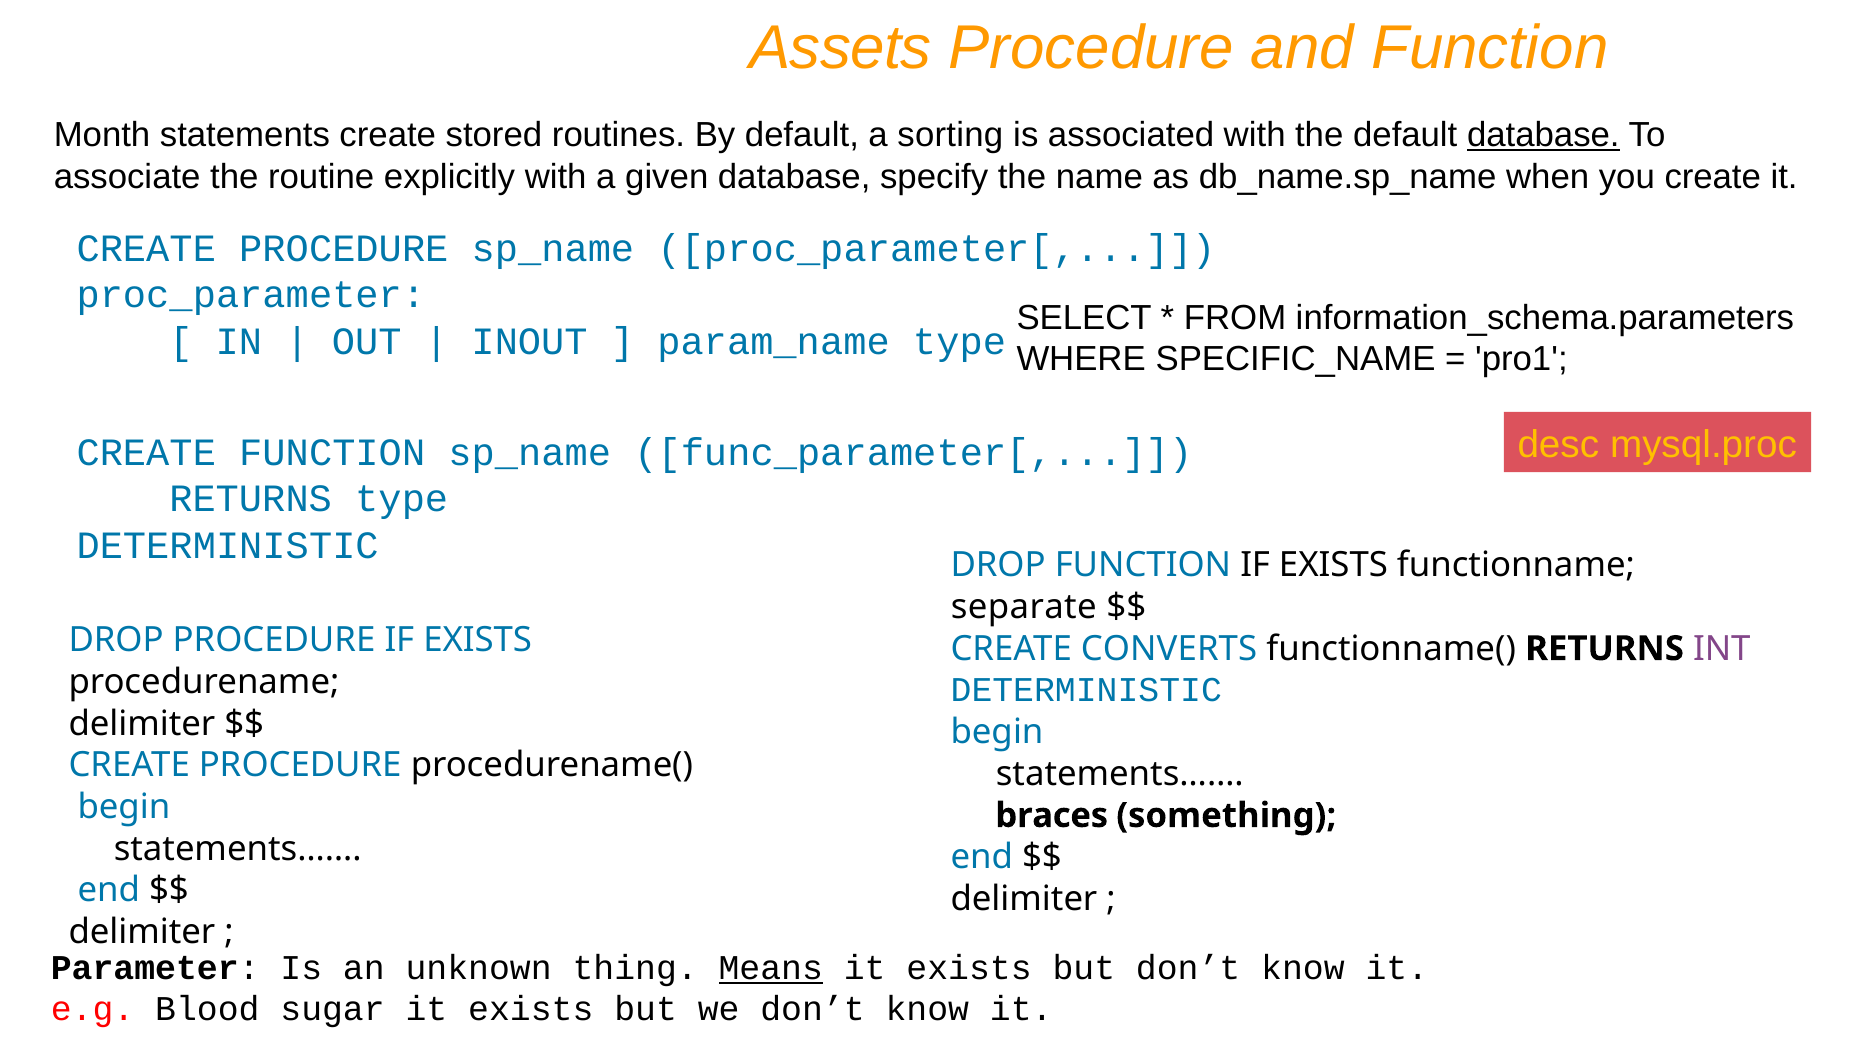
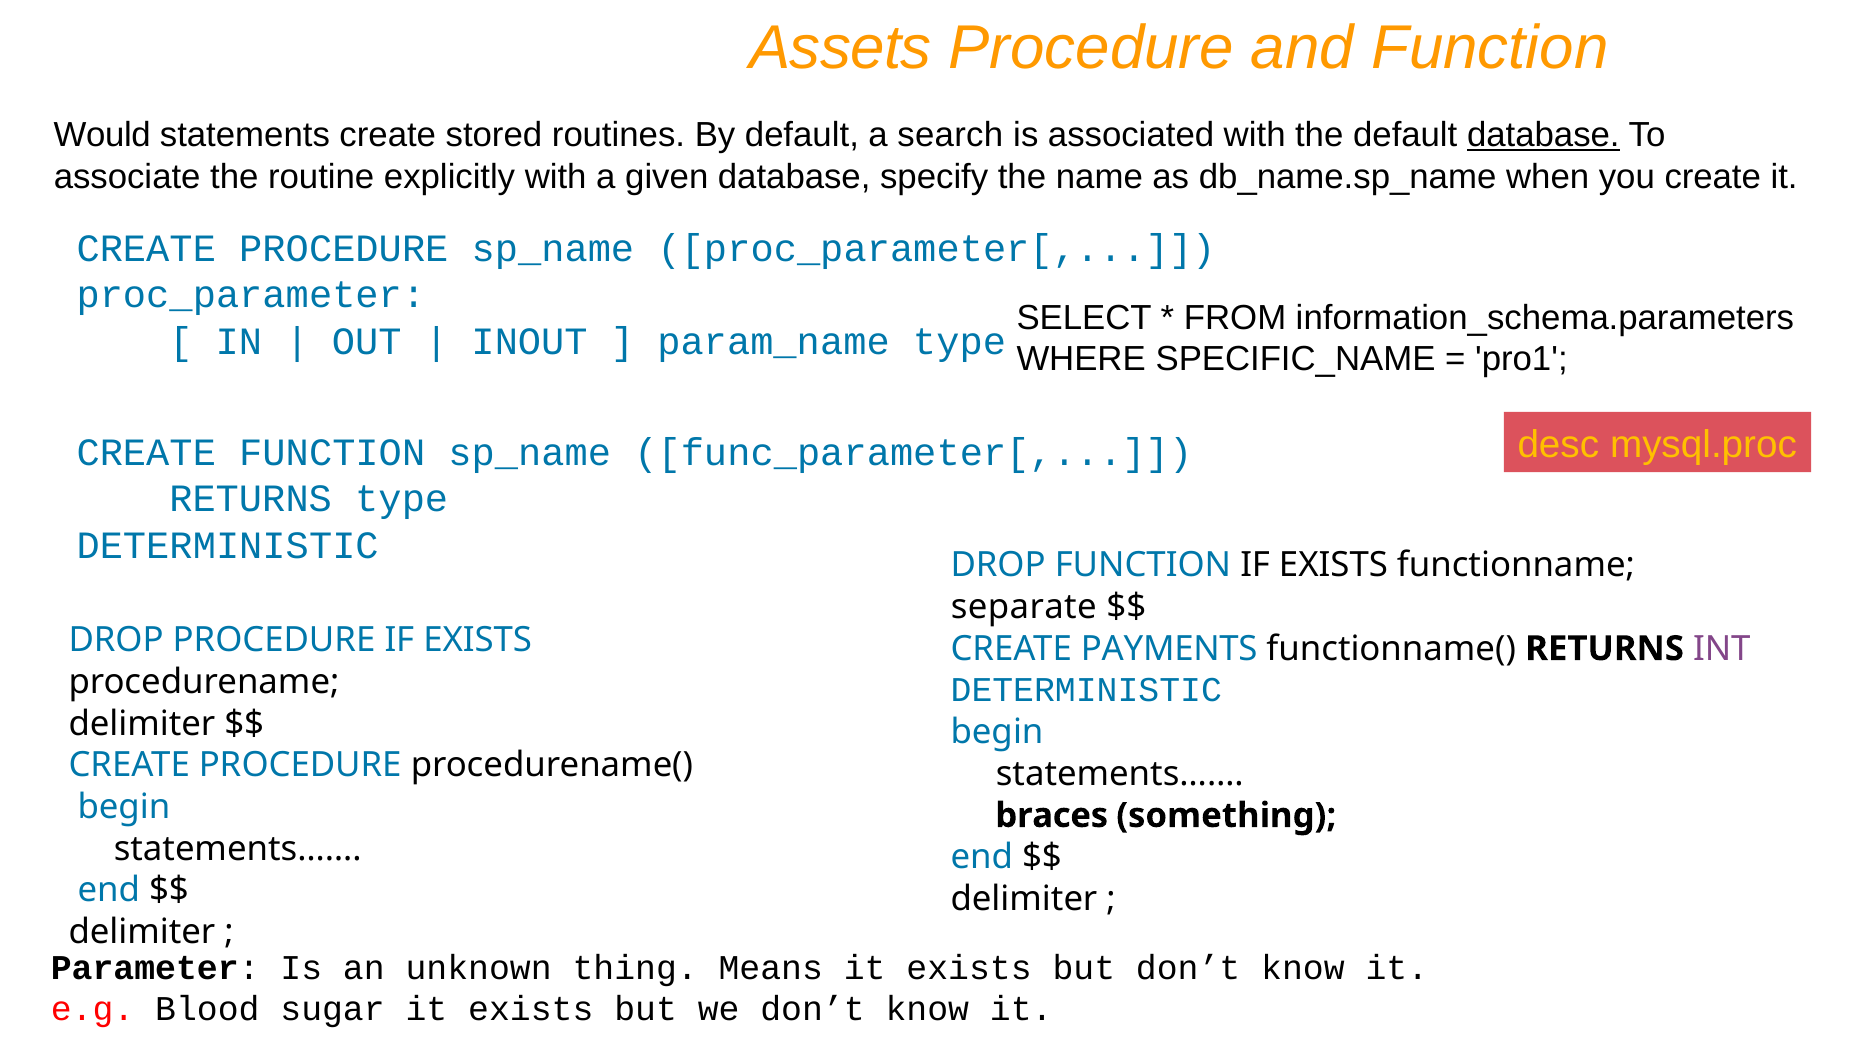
Month: Month -> Would
sorting: sorting -> search
CONVERTS: CONVERTS -> PAYMENTS
Means underline: present -> none
